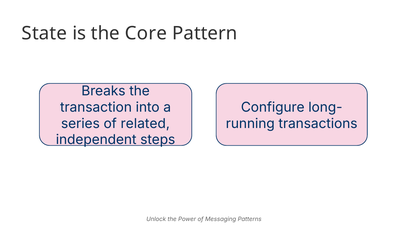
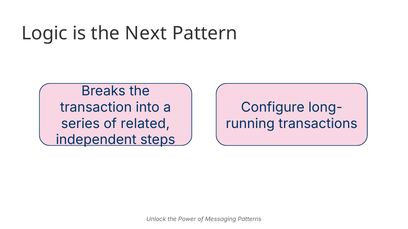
State: State -> Logic
Core: Core -> Next
